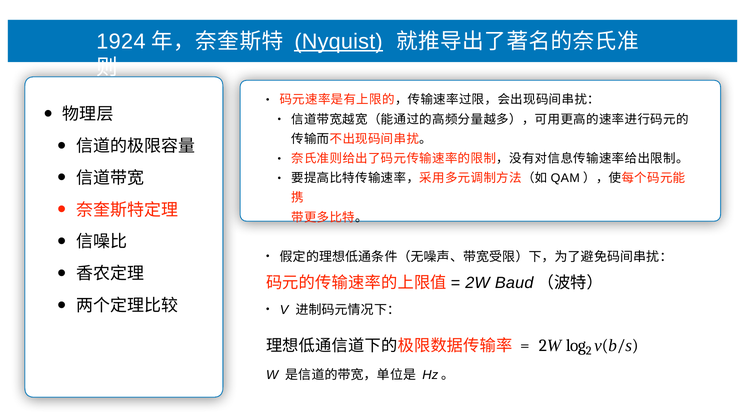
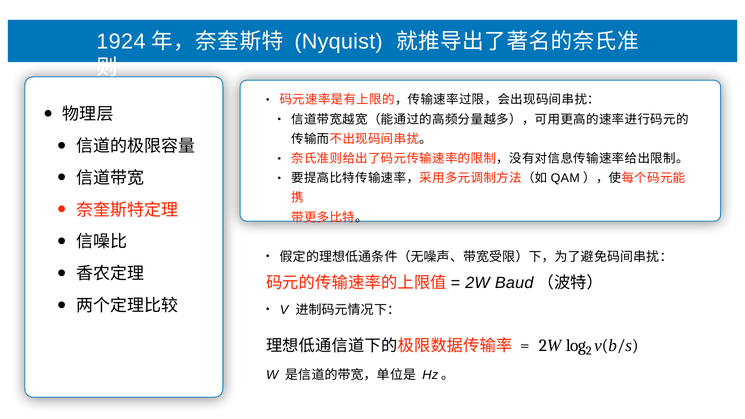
Nyquist underline: present -> none
